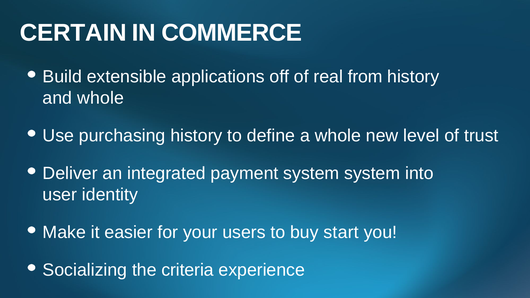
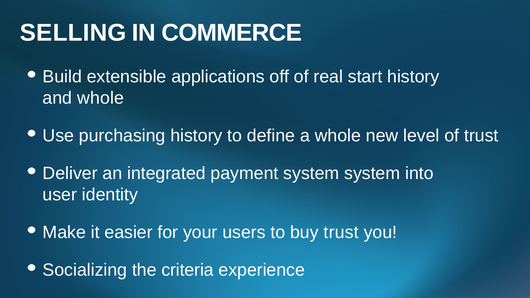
CERTAIN: CERTAIN -> SELLING
from: from -> start
buy start: start -> trust
